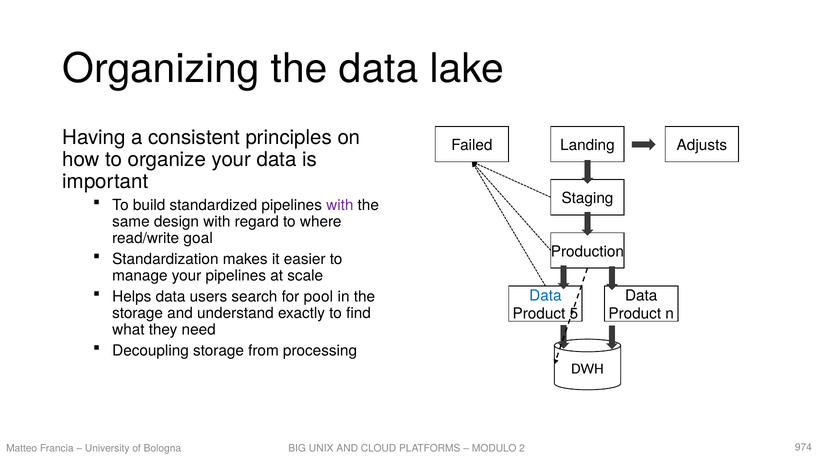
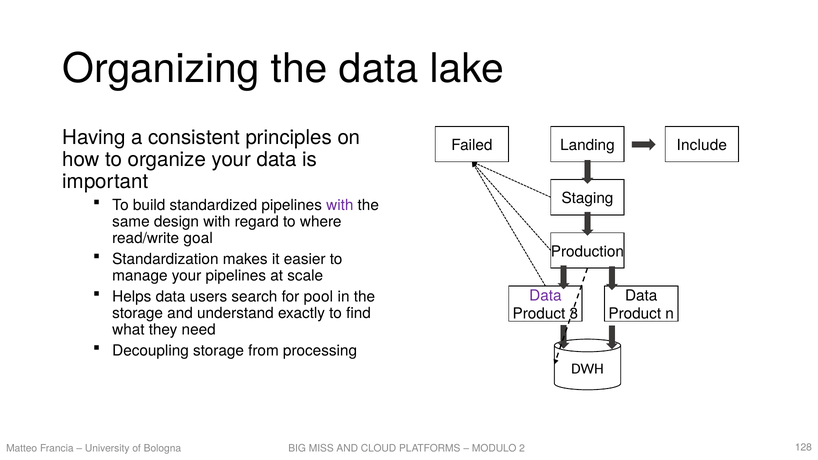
Adjusts: Adjusts -> Include
Data at (545, 296) colour: blue -> purple
5: 5 -> 3
UNIX: UNIX -> MISS
974: 974 -> 128
